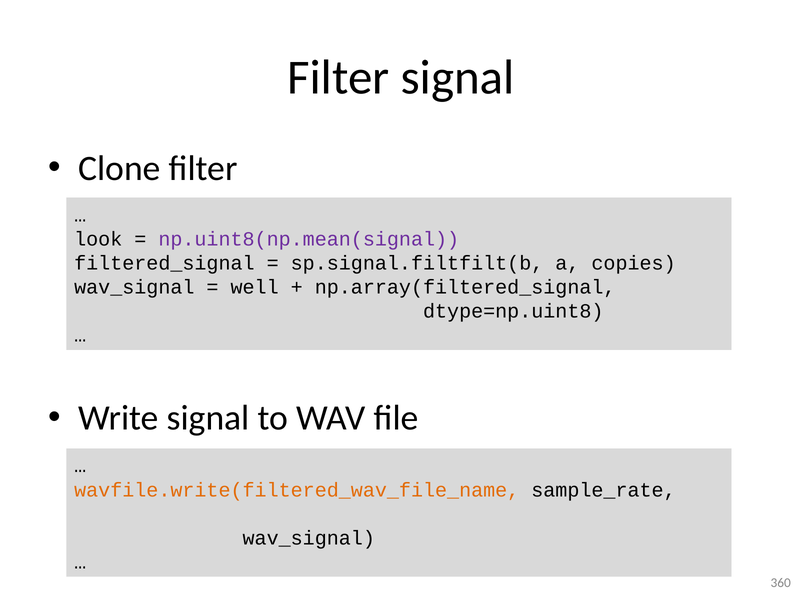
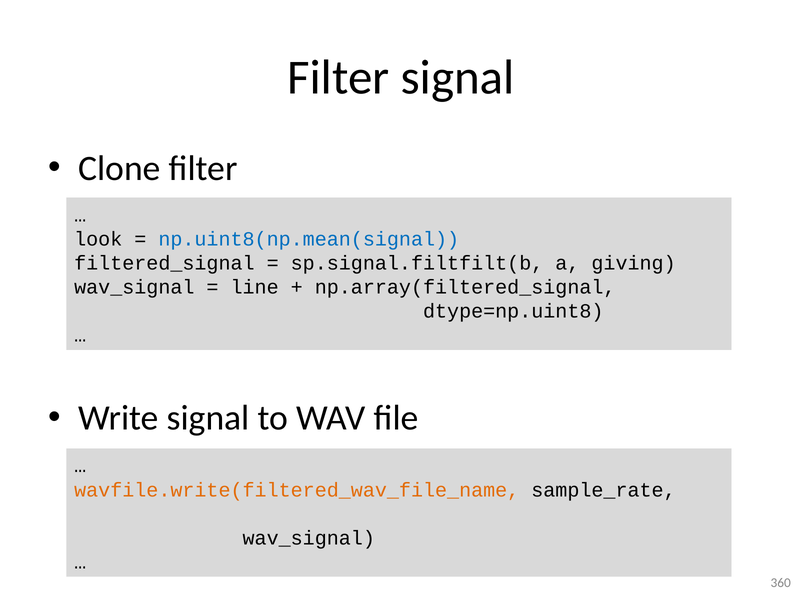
np.uint8(np.mean(signal colour: purple -> blue
copies: copies -> giving
well: well -> line
